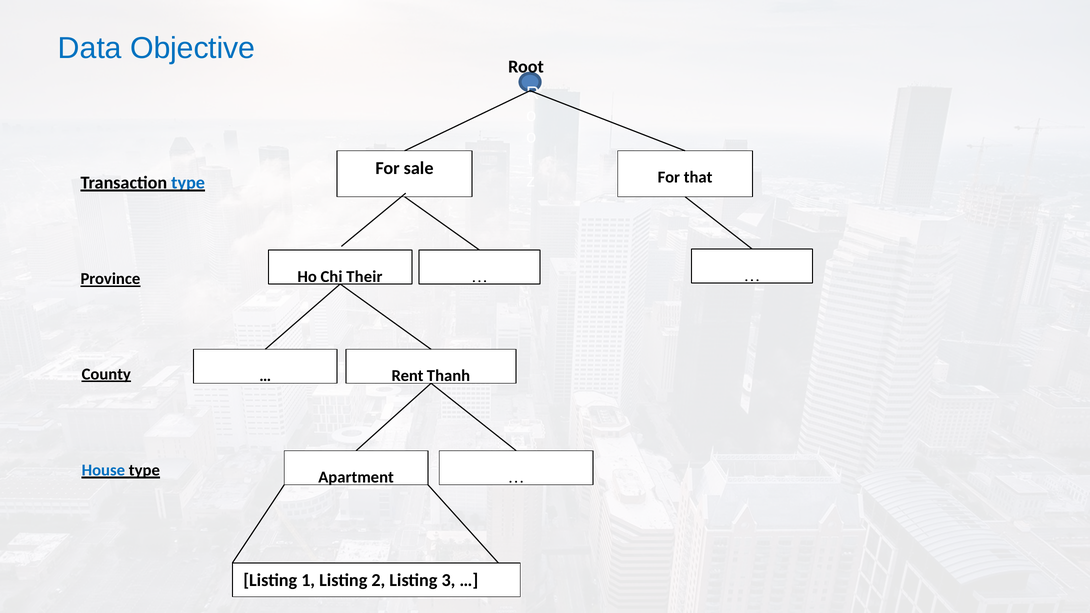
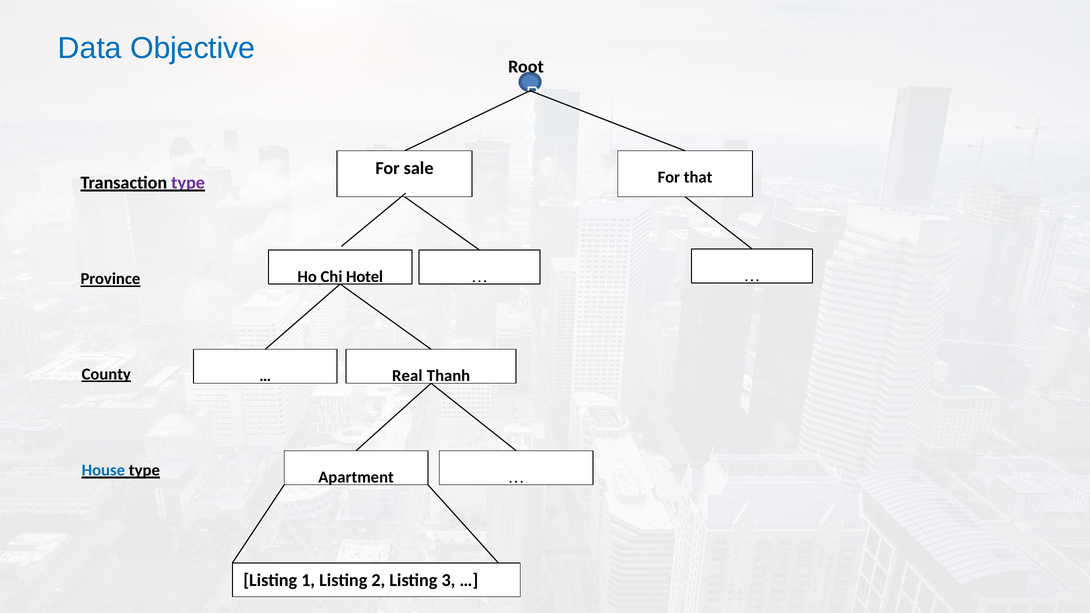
type at (188, 183) colour: blue -> purple
Their: Their -> Hotel
Rent: Rent -> Real
